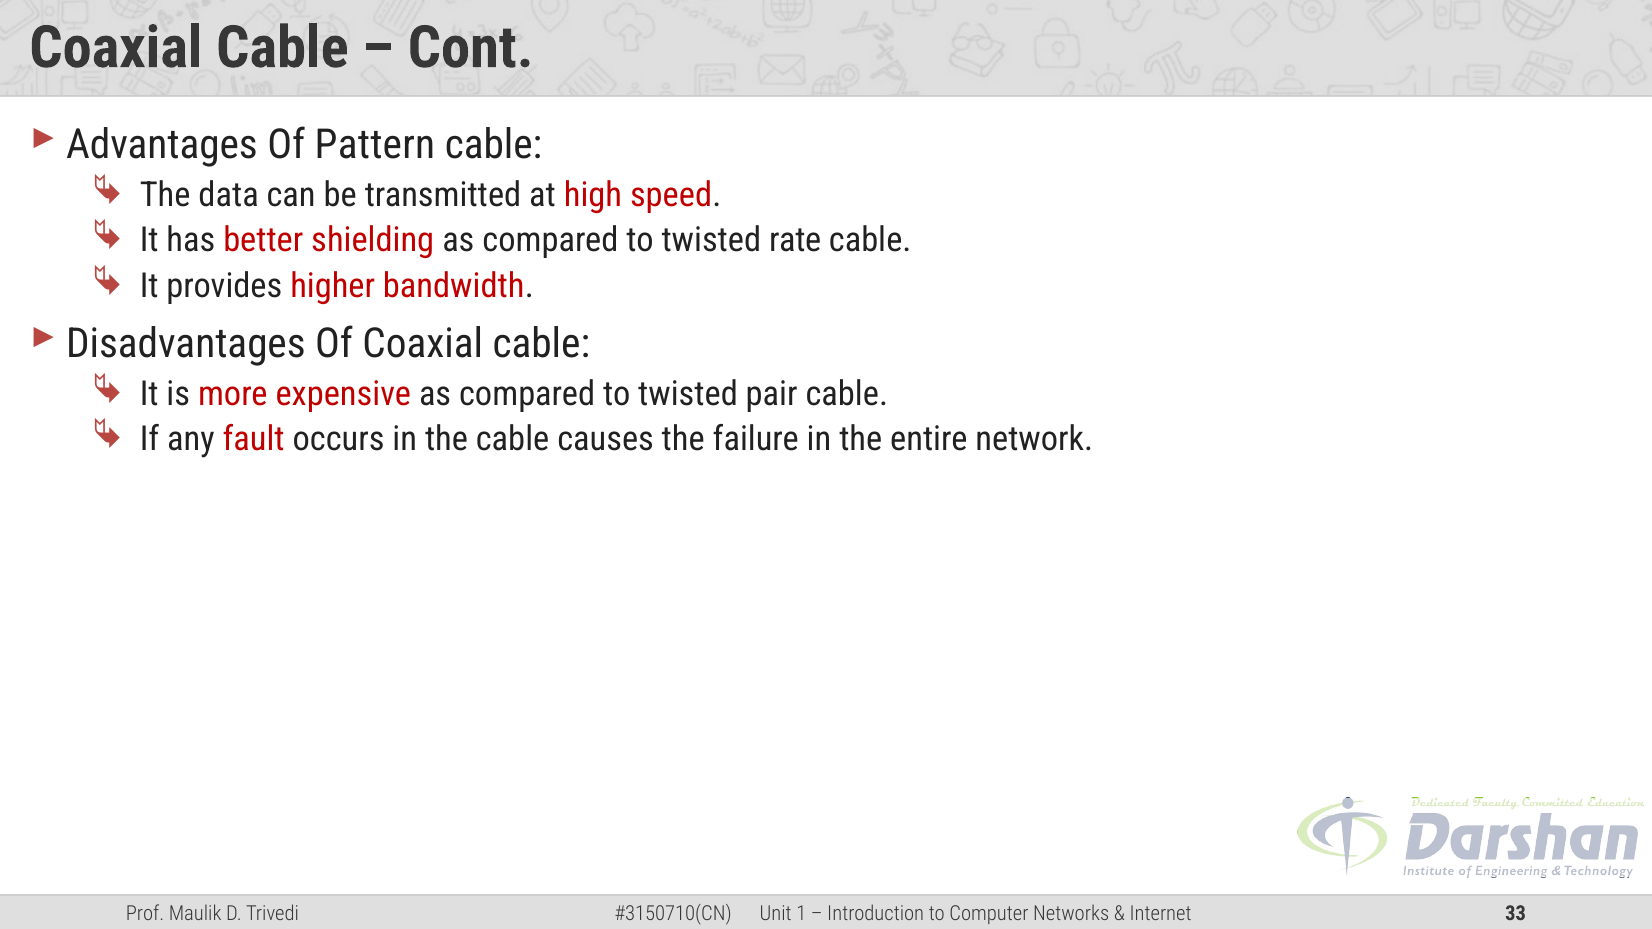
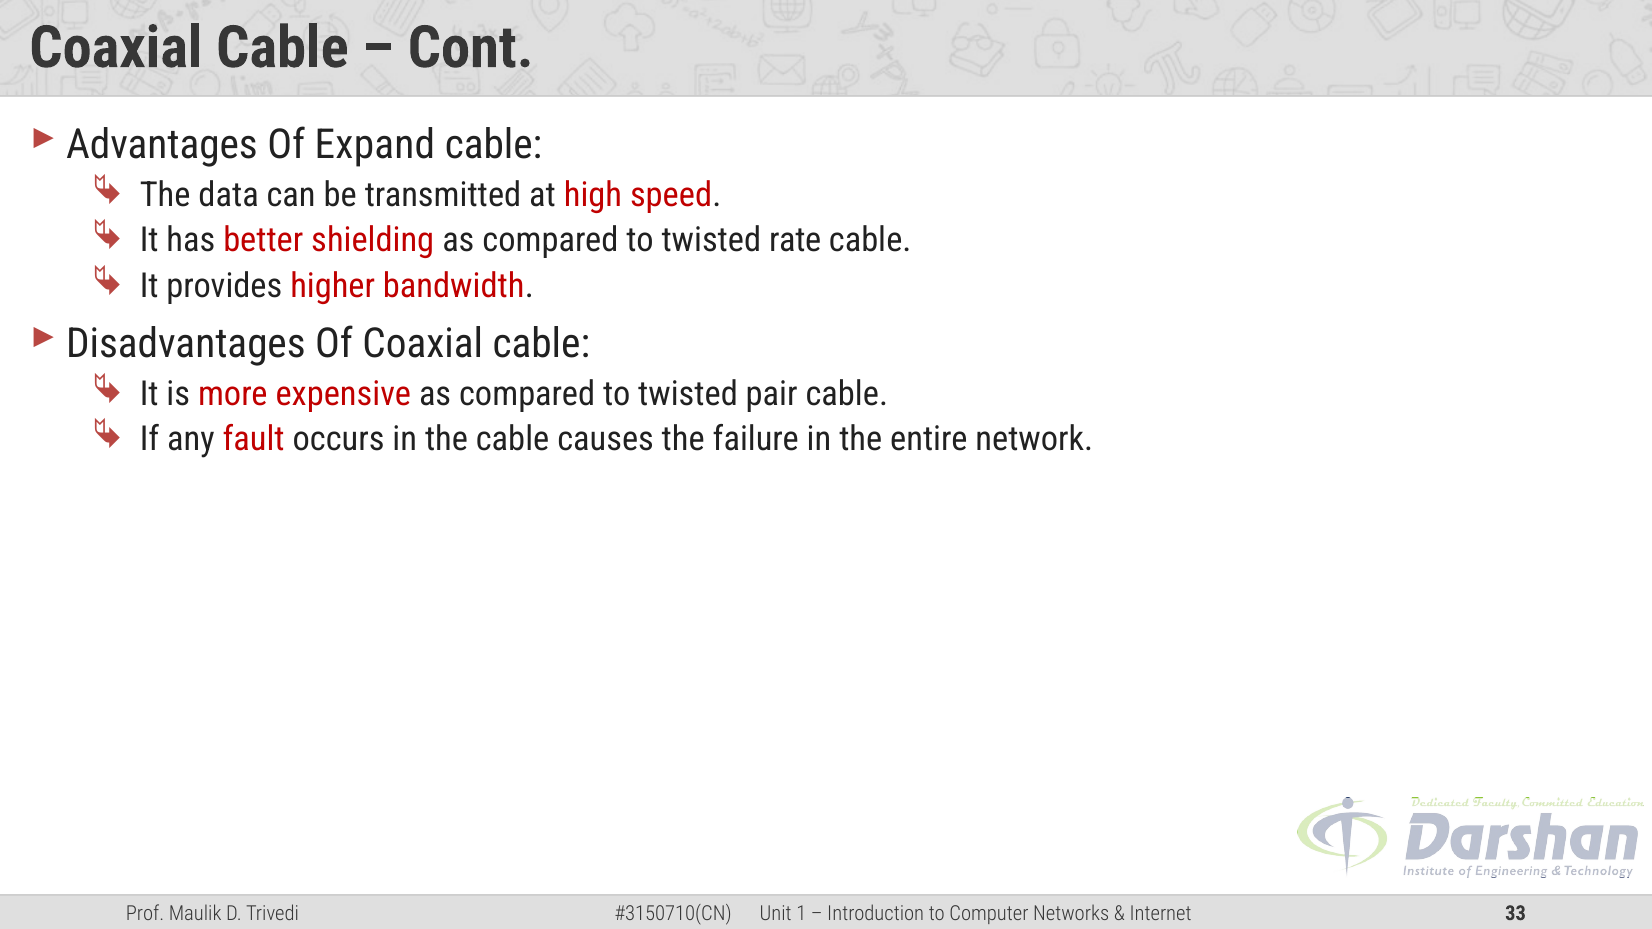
Pattern: Pattern -> Expand
